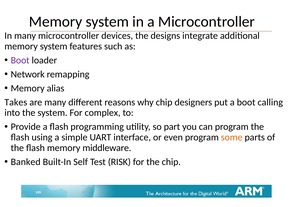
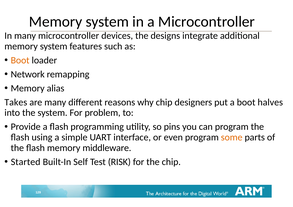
Boot at (20, 60) colour: purple -> orange
calling: calling -> halves
complex: complex -> problem
part: part -> pins
Banked: Banked -> Started
